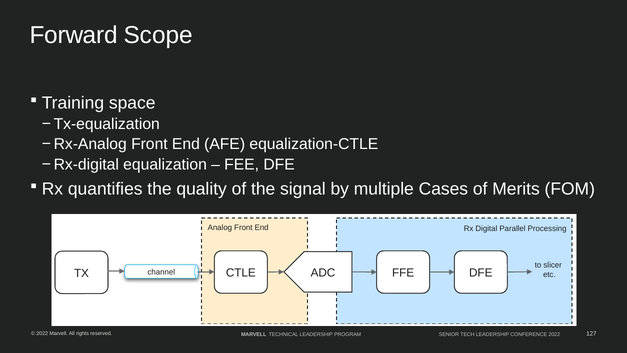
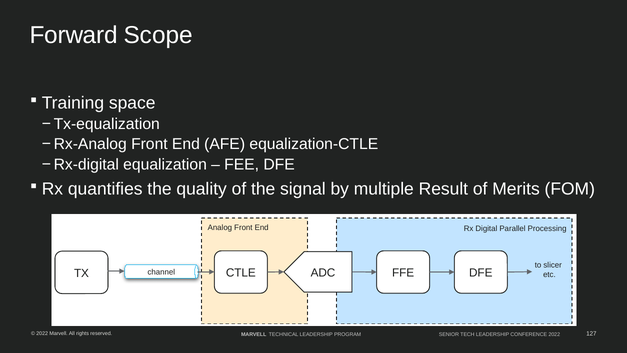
Cases: Cases -> Result
